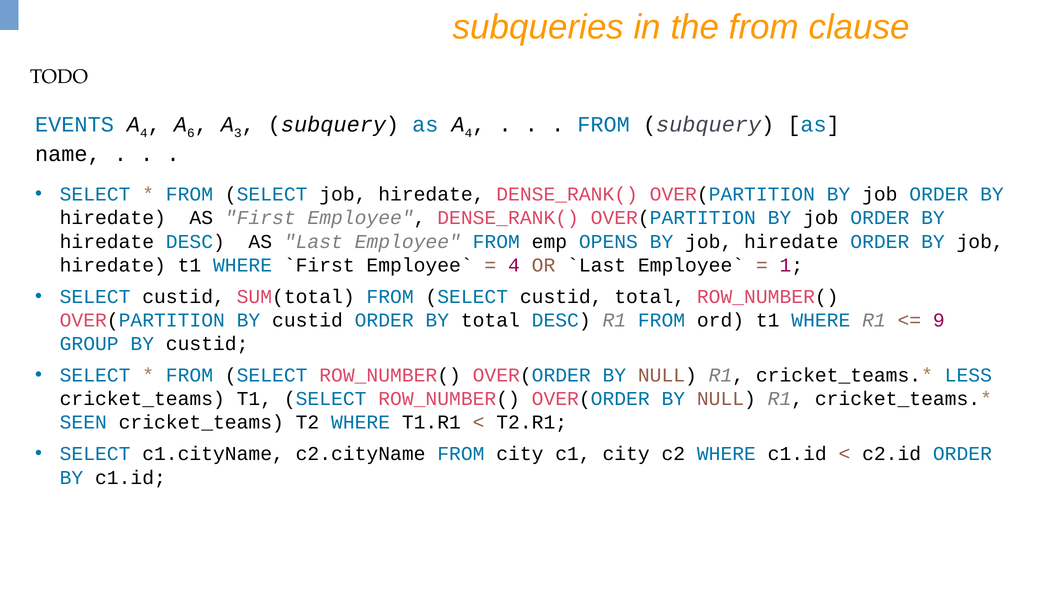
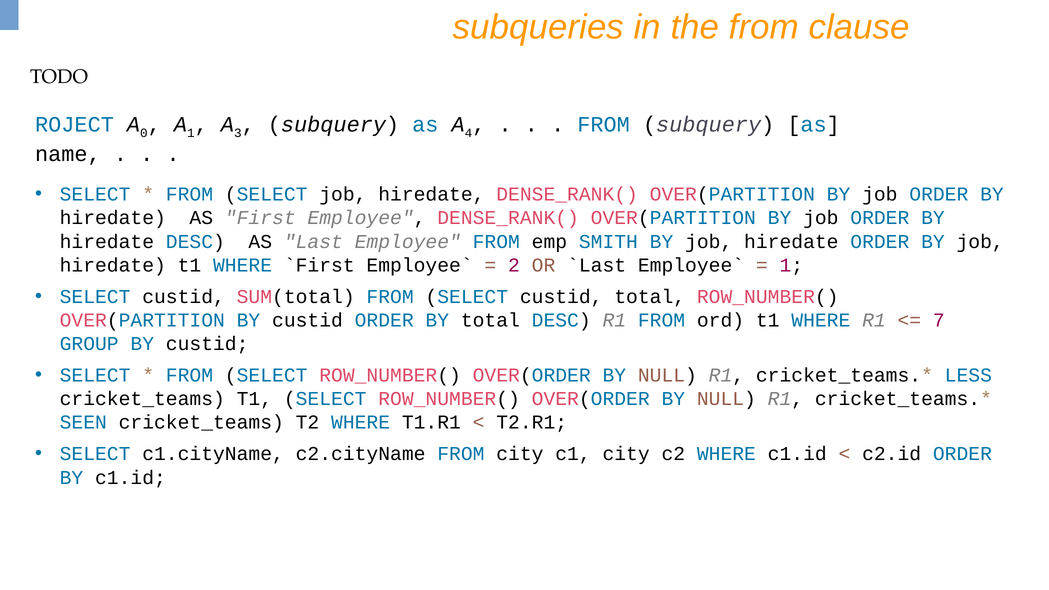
EVENTS: EVENTS -> ROJECT
4 at (144, 133): 4 -> 0
6 at (191, 133): 6 -> 1
OPENS: OPENS -> SMITH
4 at (514, 265): 4 -> 2
9: 9 -> 7
